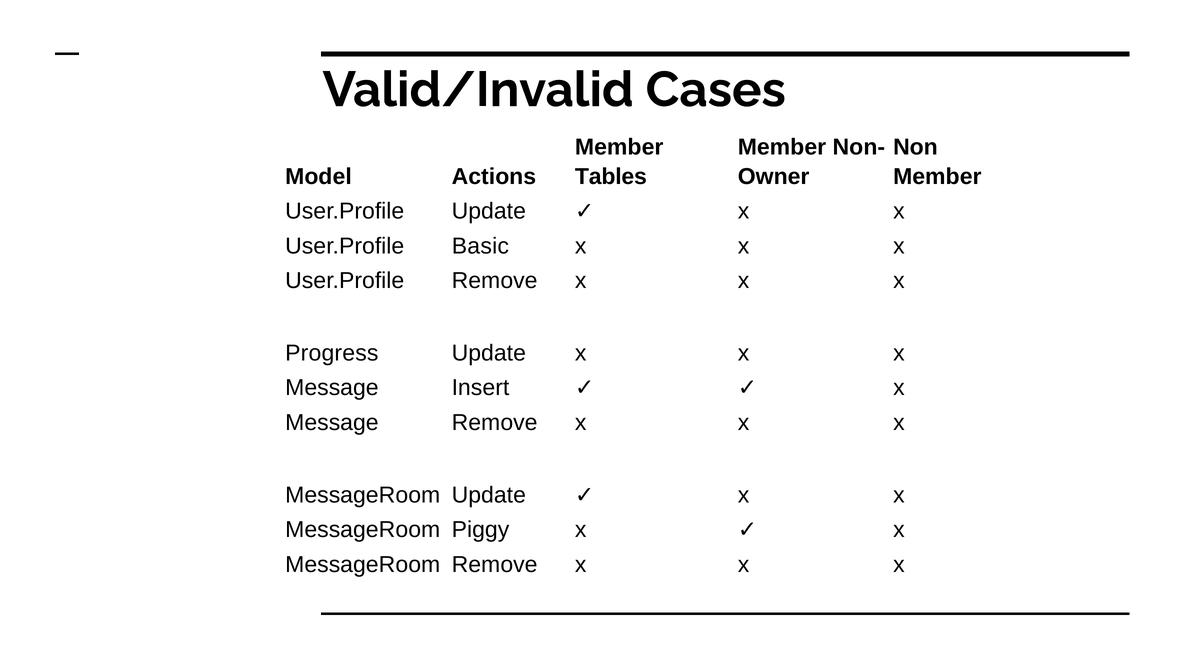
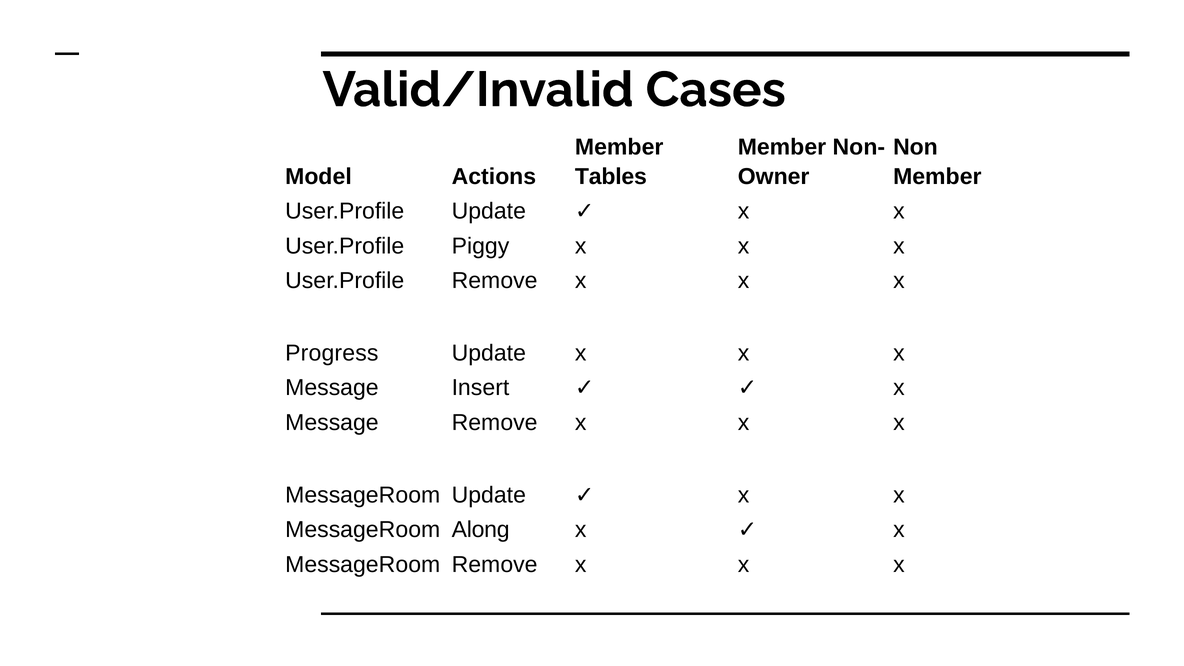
Basic: Basic -> Piggy
Piggy: Piggy -> Along
